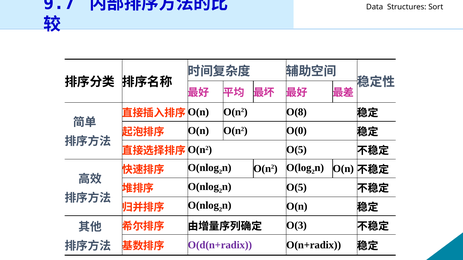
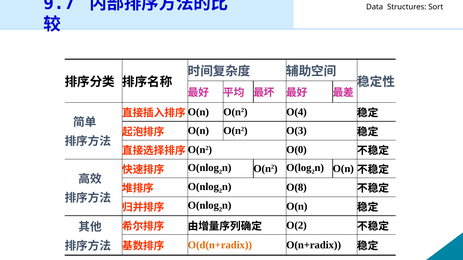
O(8: O(8 -> O(4
O(0: O(0 -> O(3
O(n2 O(5: O(5 -> O(0
O(5 at (296, 188): O(5 -> O(8
O(3: O(3 -> O(2
O(d(n+radix colour: purple -> orange
